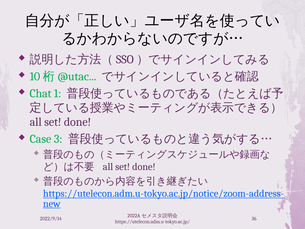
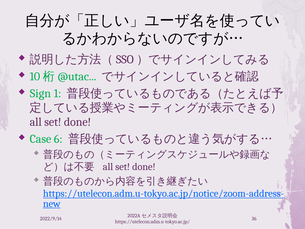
Chat: Chat -> Sign
3: 3 -> 6
